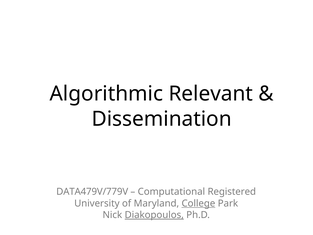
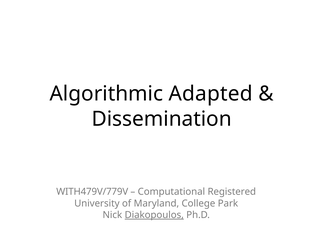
Relevant: Relevant -> Adapted
DATA479V/779V: DATA479V/779V -> WITH479V/779V
College underline: present -> none
